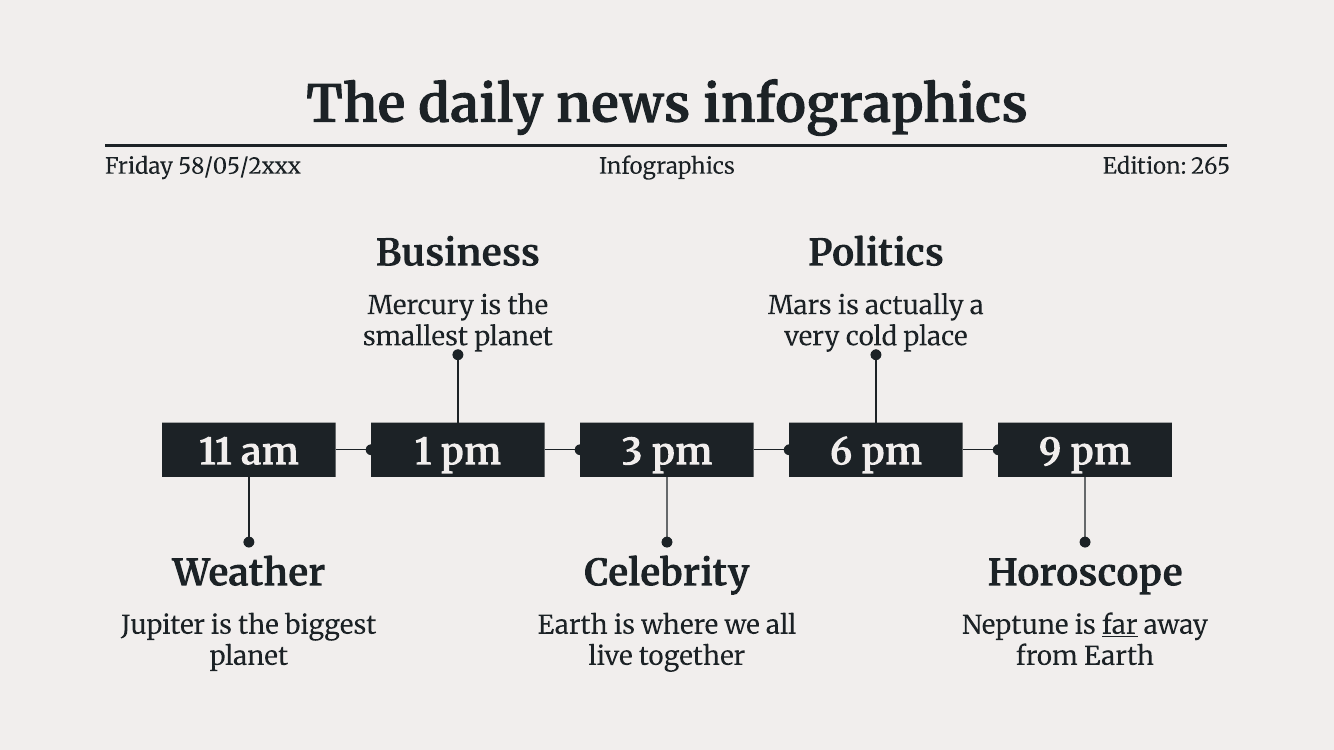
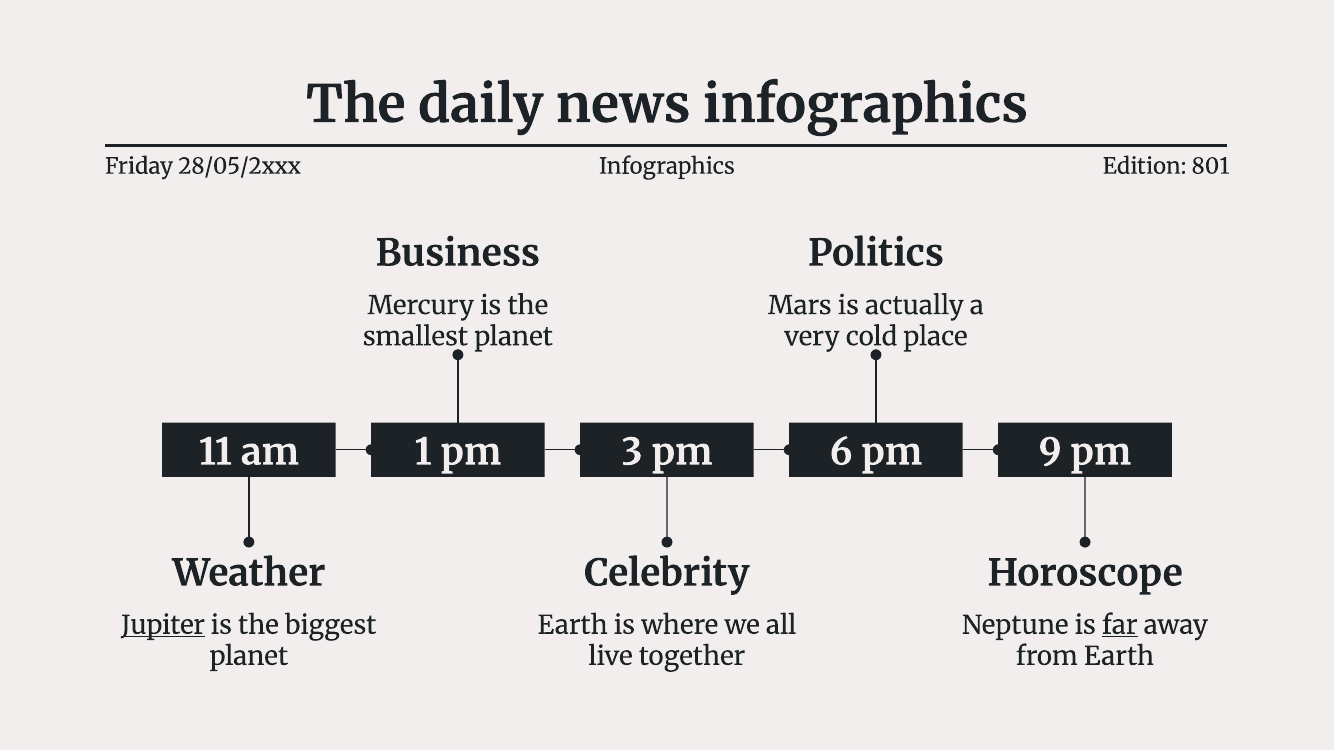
58/05/2xxx: 58/05/2xxx -> 28/05/2xxx
265: 265 -> 801
Jupiter underline: none -> present
